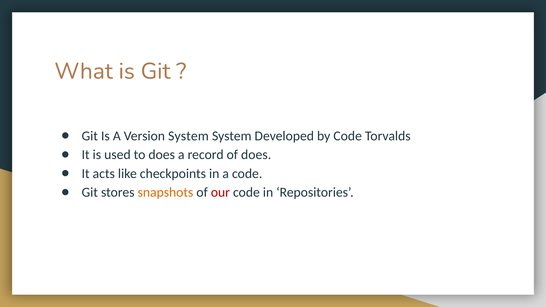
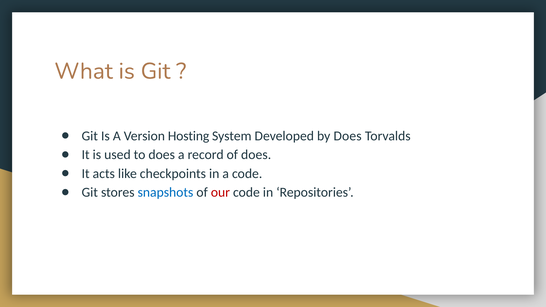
Version System: System -> Hosting
by Code: Code -> Does
snapshots colour: orange -> blue
